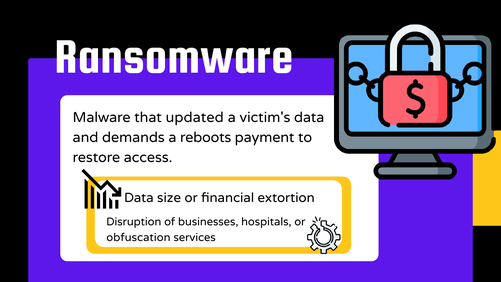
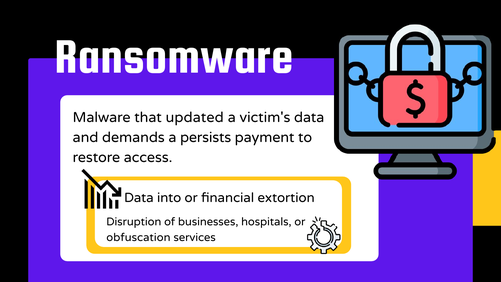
reboots: reboots -> persists
size: size -> into
